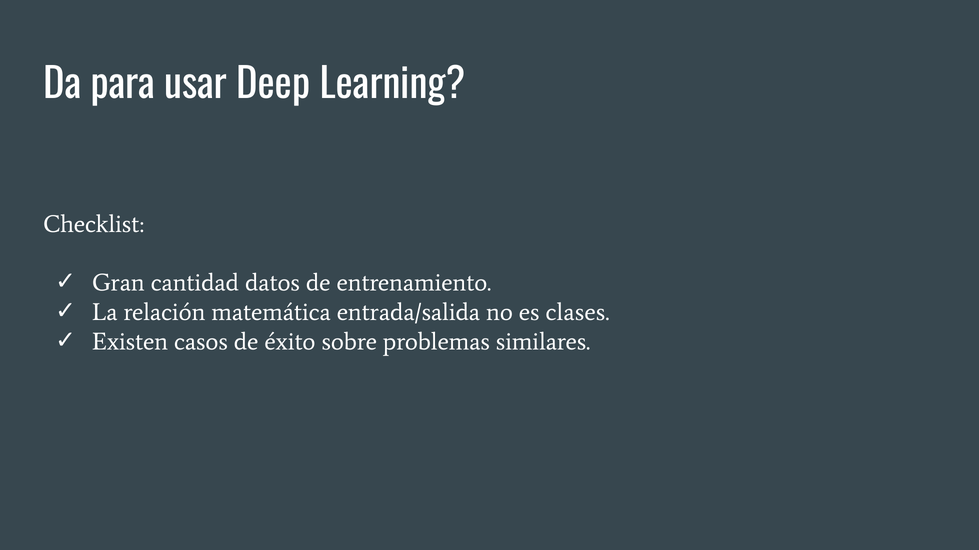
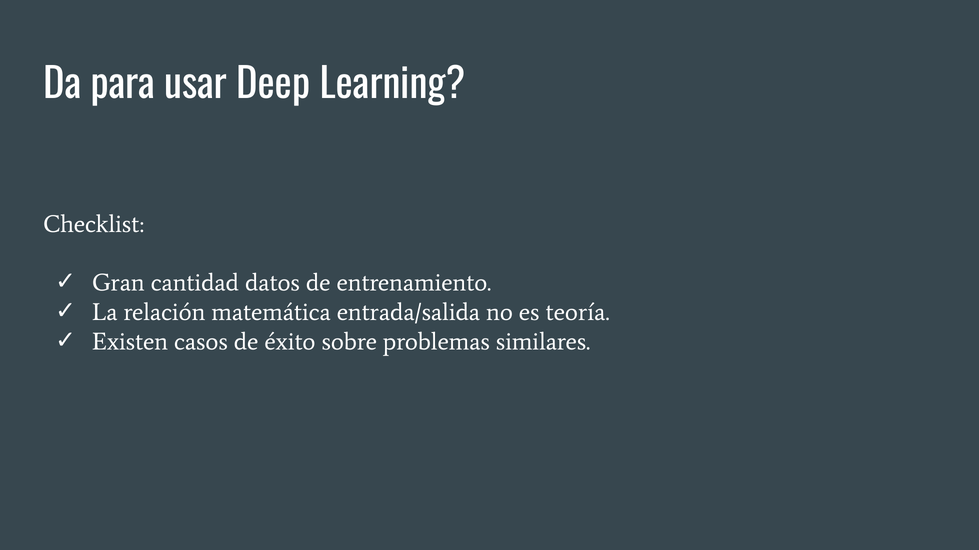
clases: clases -> teoría
